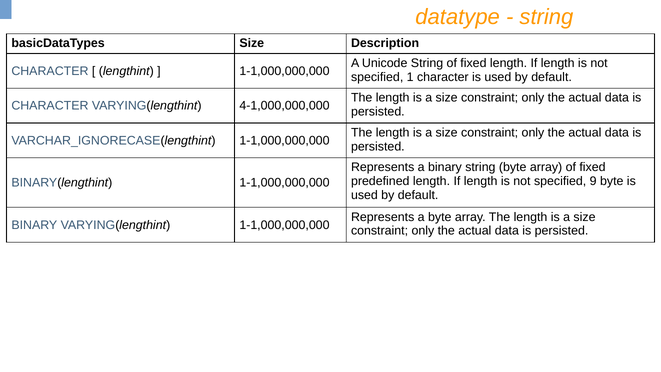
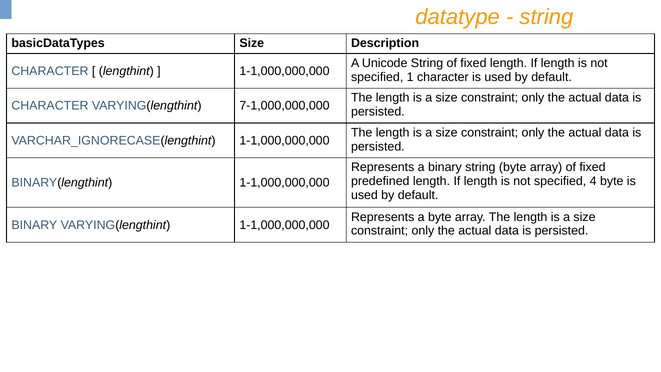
4-1,000,000,000: 4-1,000,000,000 -> 7-1,000,000,000
9: 9 -> 4
